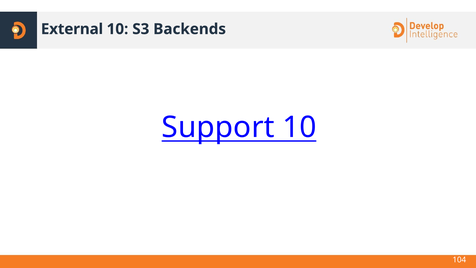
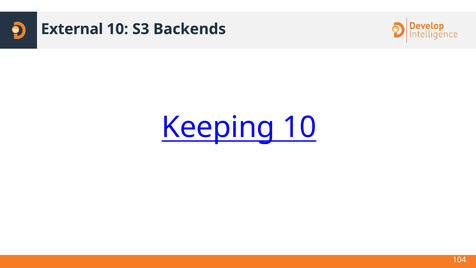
Support: Support -> Keeping
